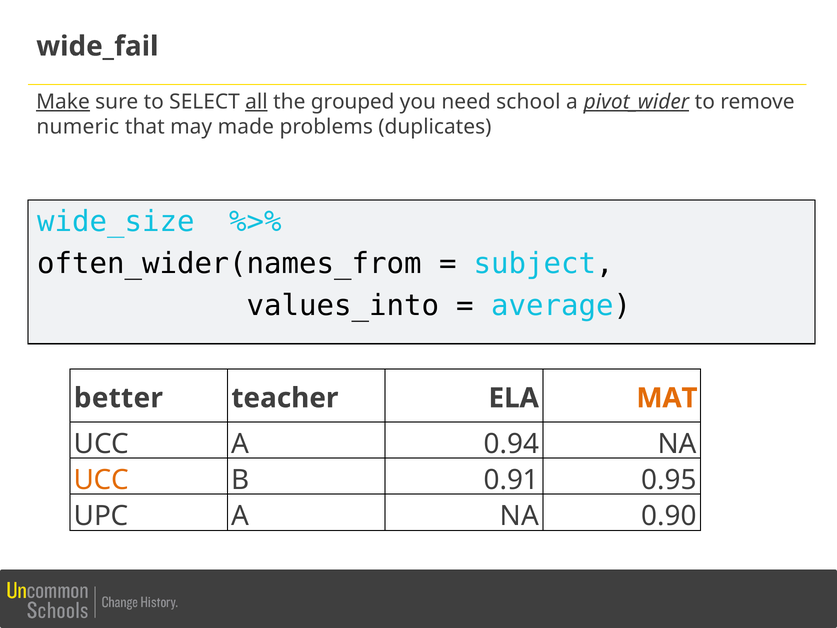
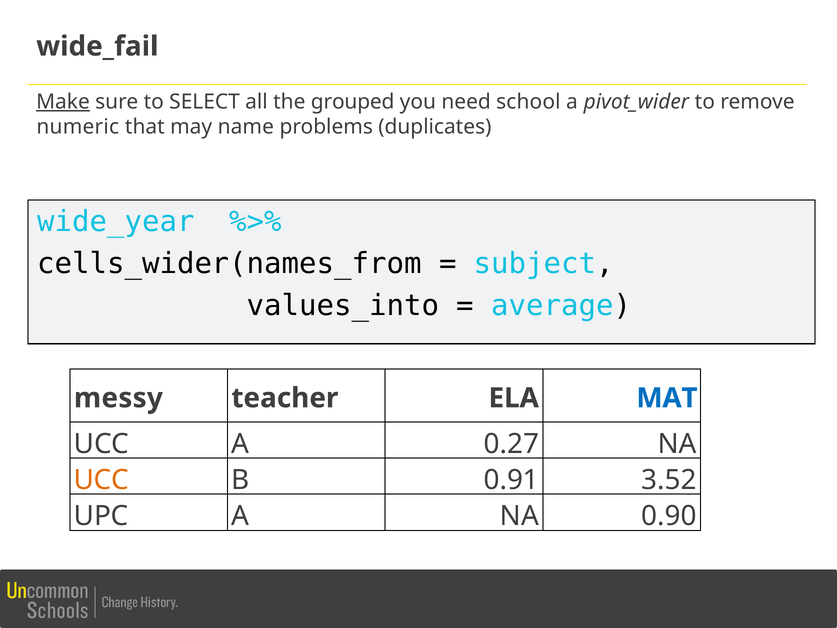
all underline: present -> none
pivot_wider underline: present -> none
made: made -> name
wide_size: wide_size -> wide_year
often_wider(names_from: often_wider(names_from -> cells_wider(names_from
better: better -> messy
MAT colour: orange -> blue
0.94: 0.94 -> 0.27
0.95: 0.95 -> 3.52
